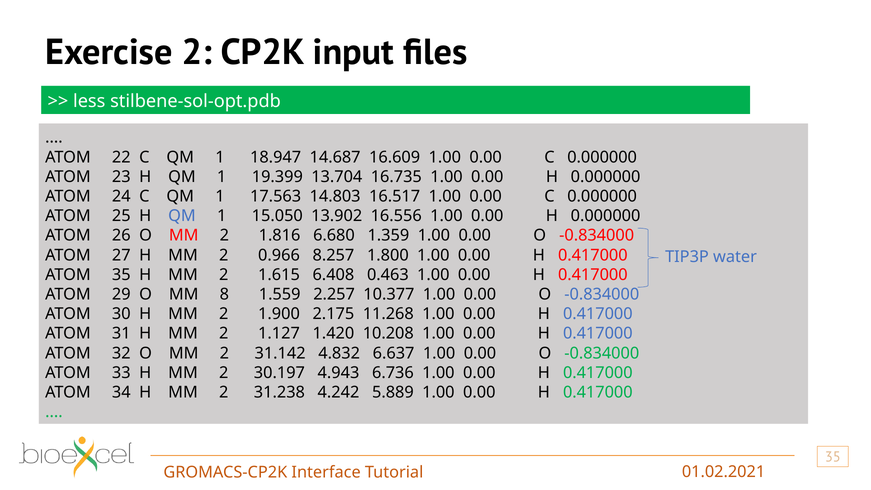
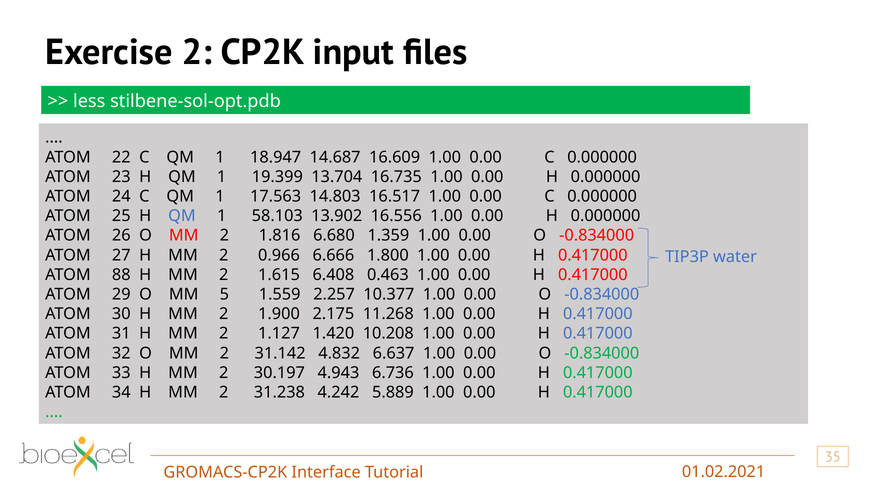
15.050: 15.050 -> 58.103
8.257: 8.257 -> 6.666
ATOM 35: 35 -> 88
8: 8 -> 5
